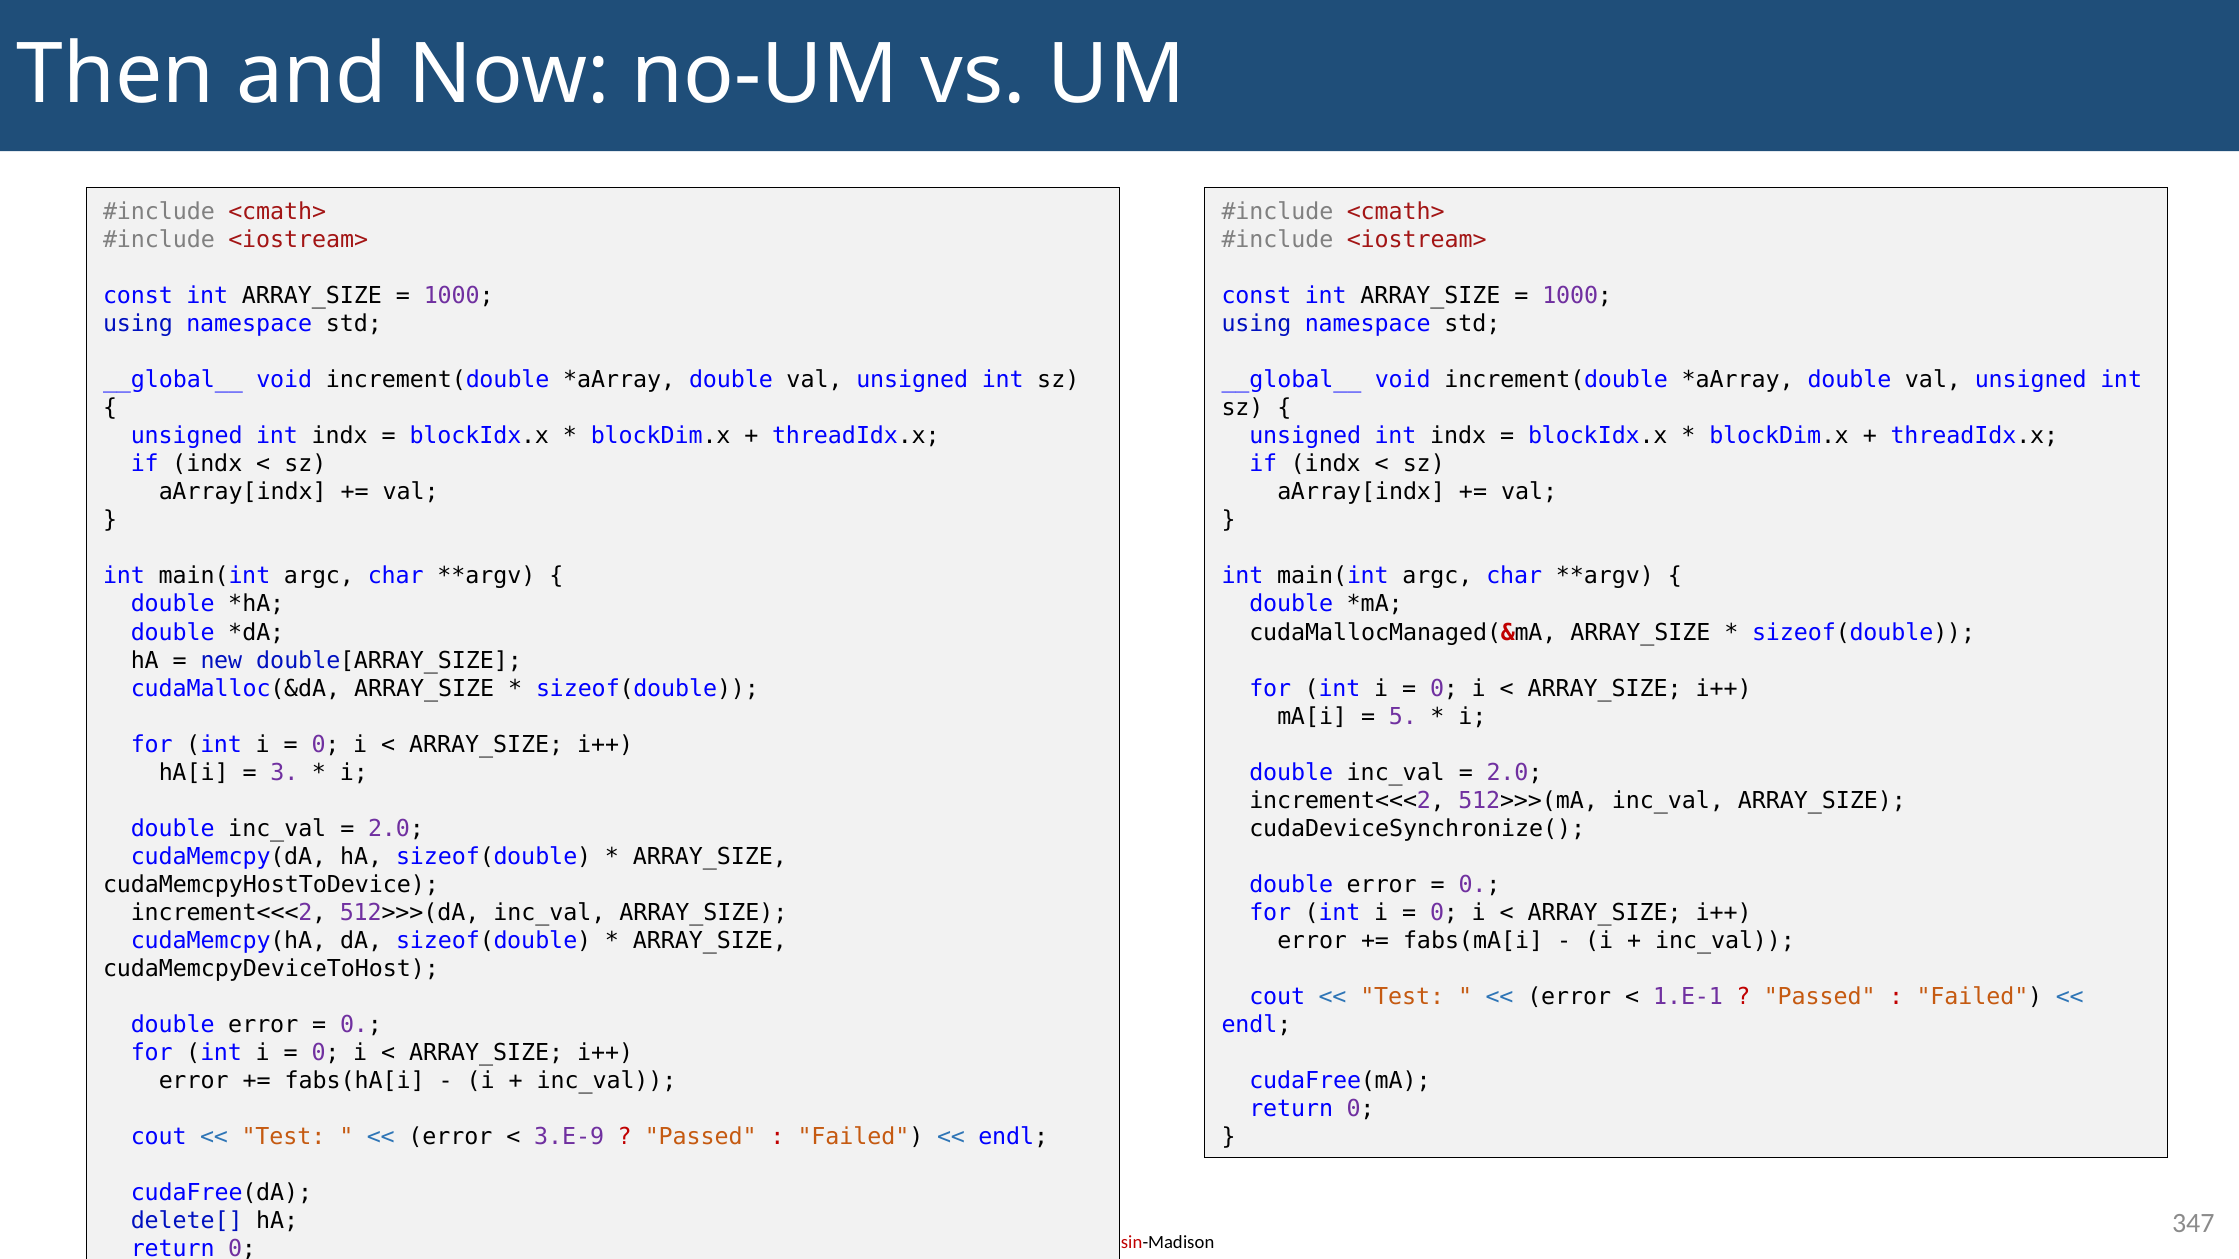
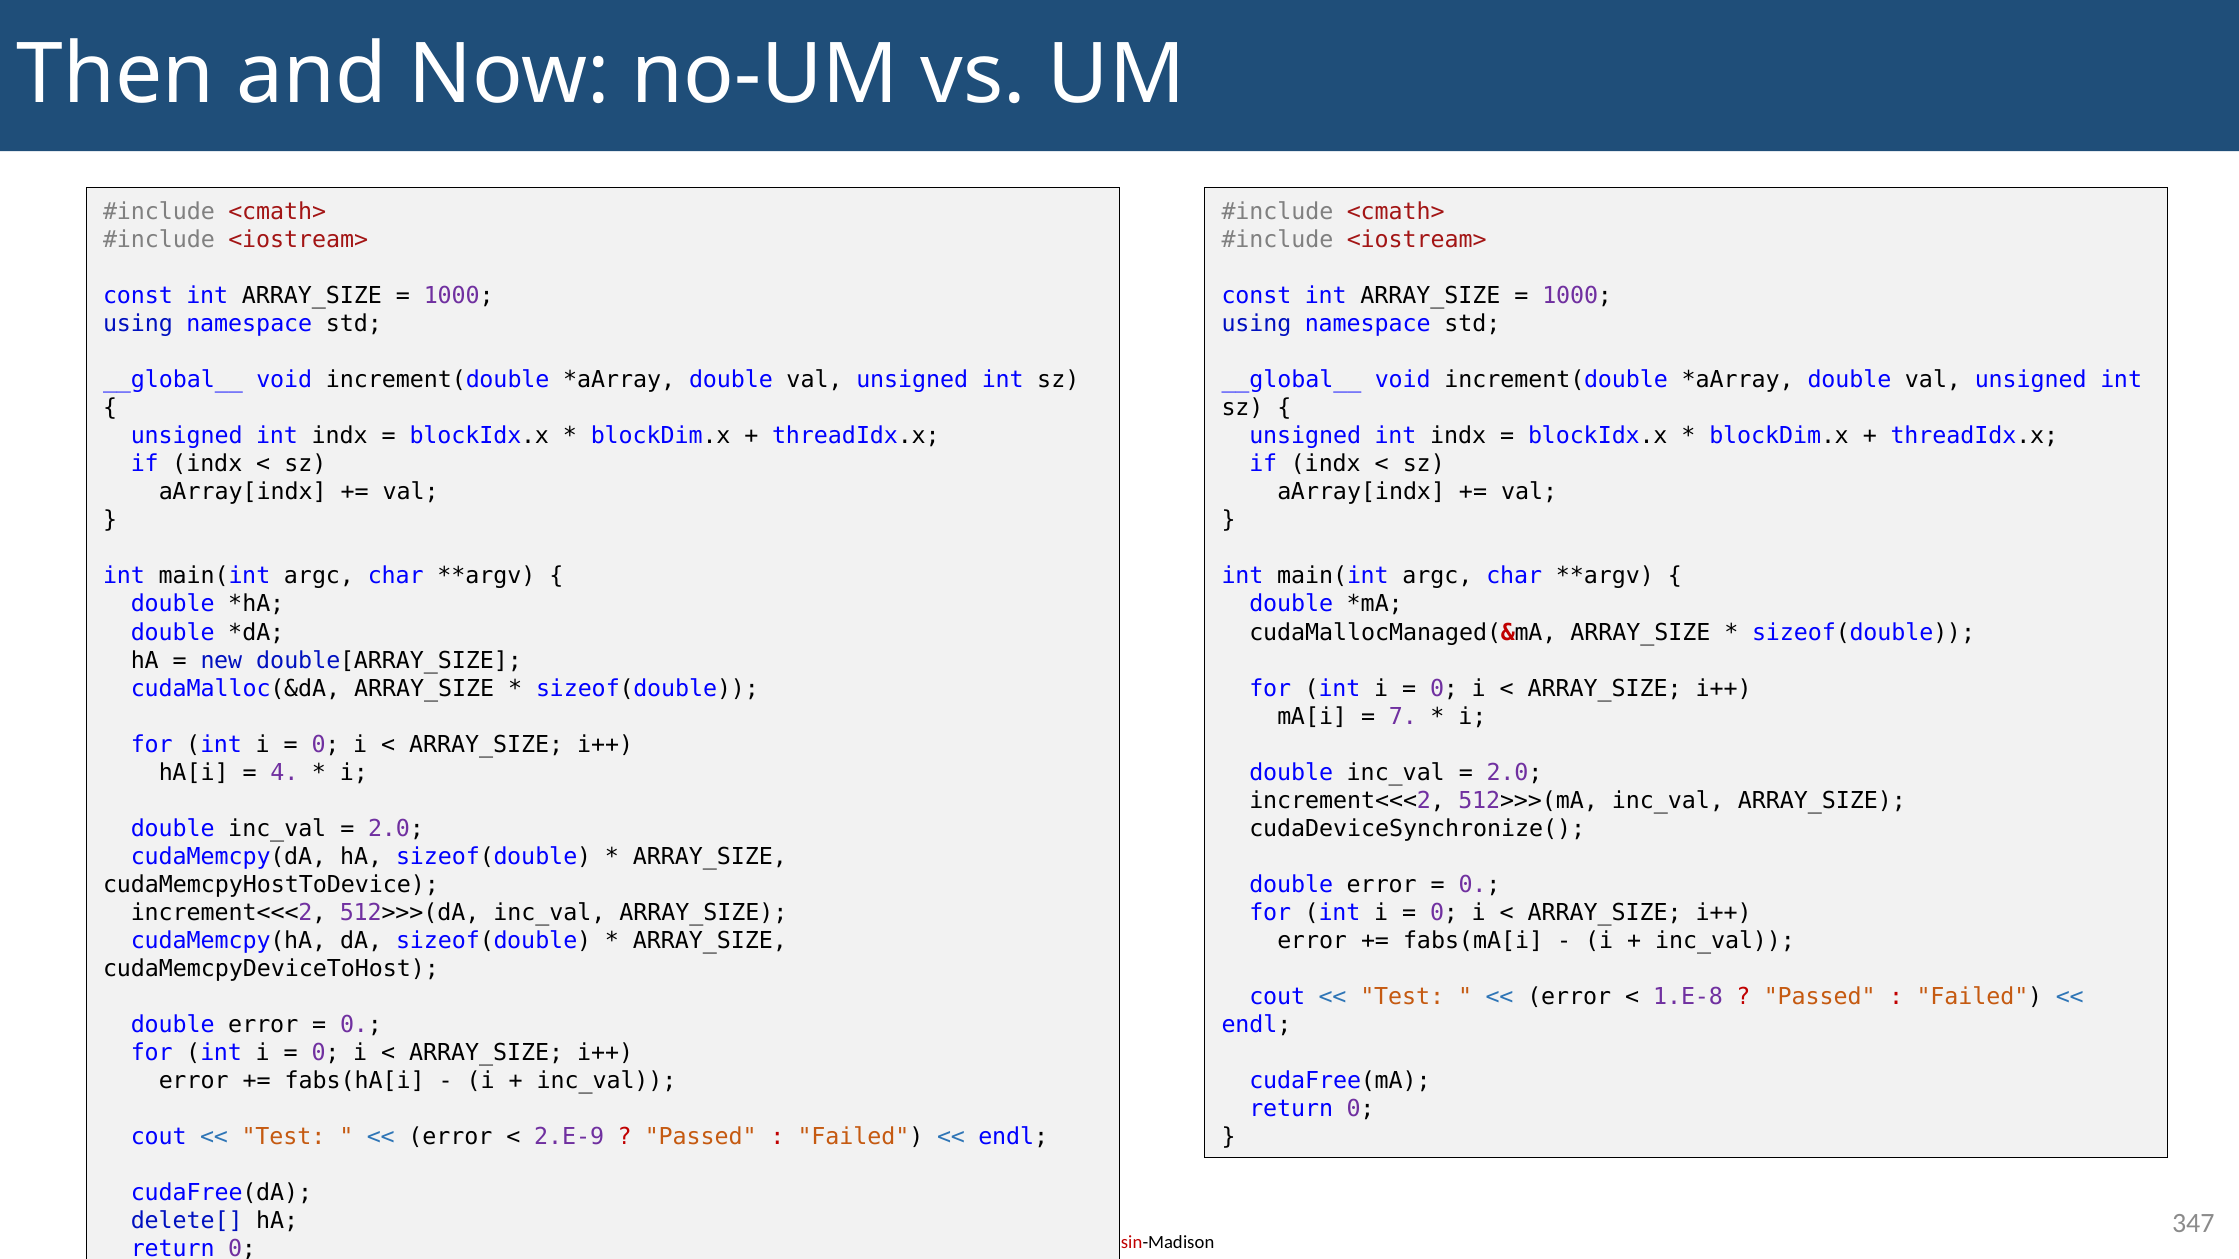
5: 5 -> 7
3: 3 -> 4
1.E-1: 1.E-1 -> 1.E-8
3.E-9: 3.E-9 -> 2.E-9
